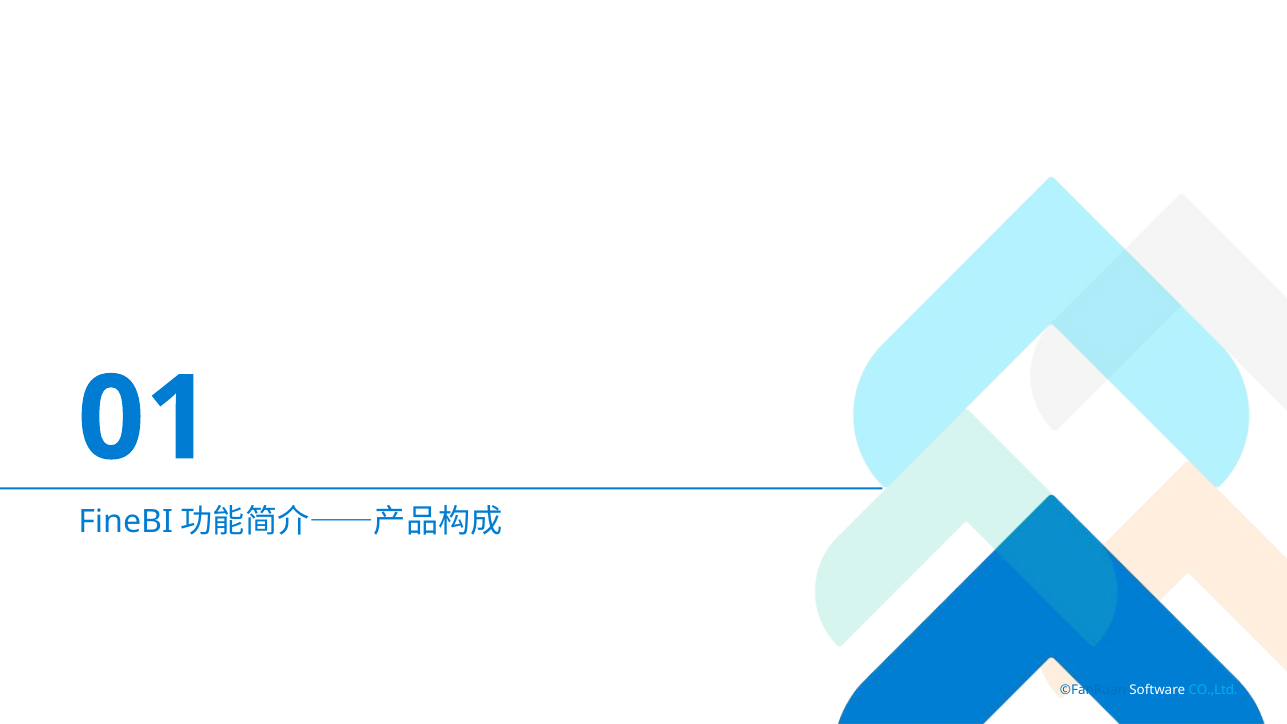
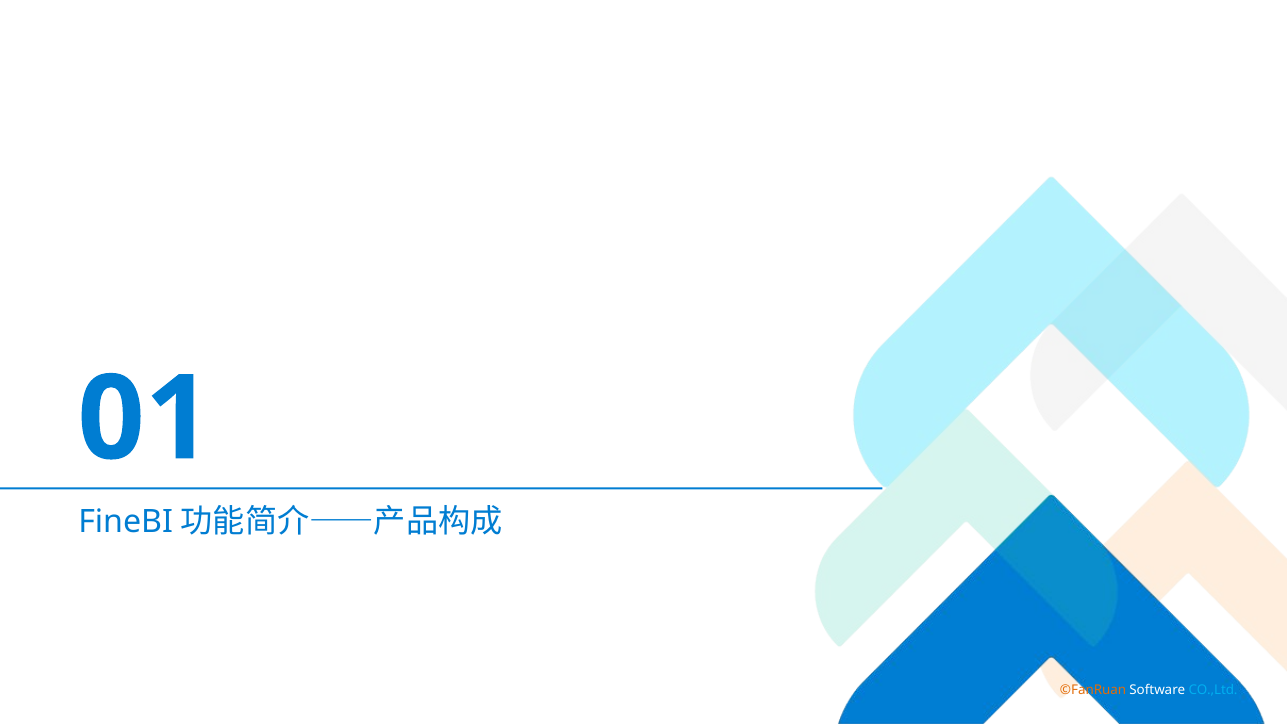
©FanRuan colour: blue -> orange
